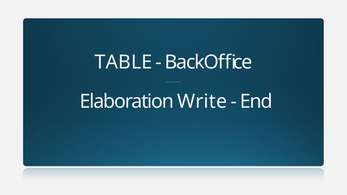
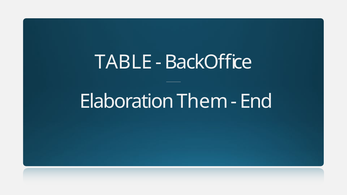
Write: Write -> Them
